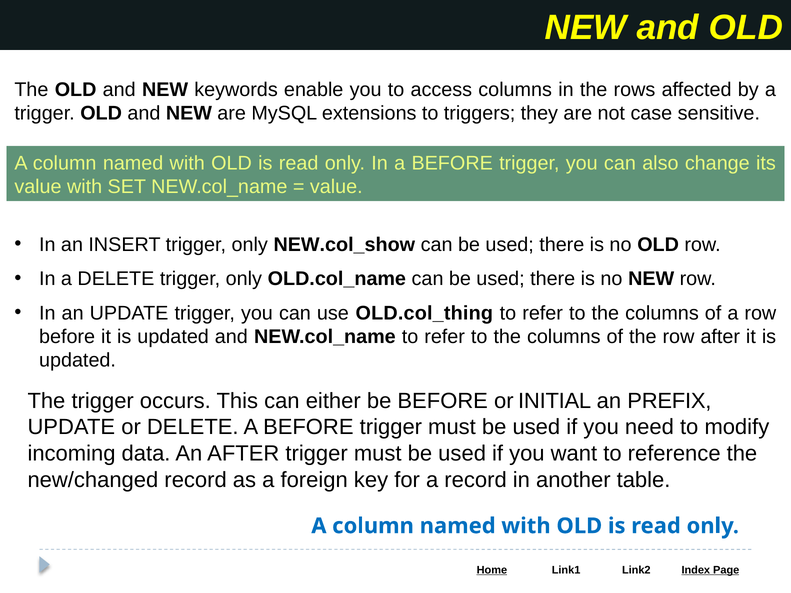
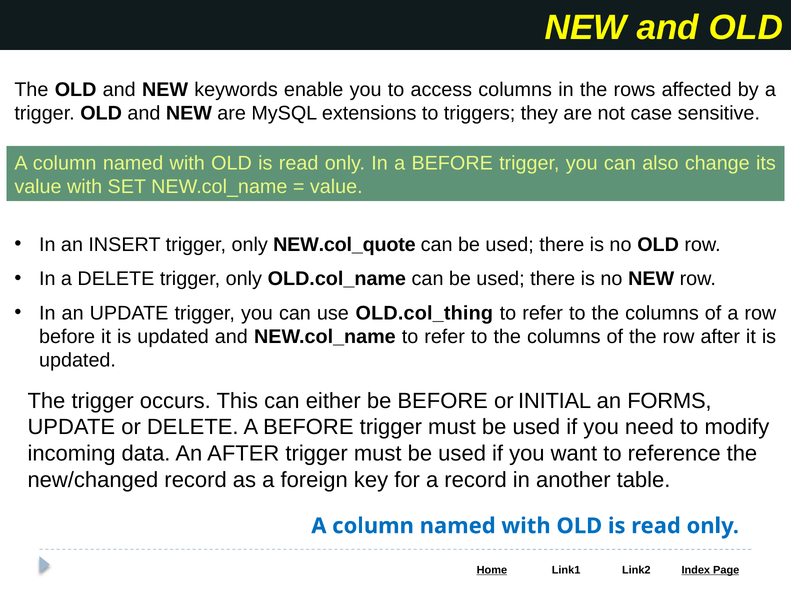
NEW.col_show: NEW.col_show -> NEW.col_quote
PREFIX: PREFIX -> FORMS
